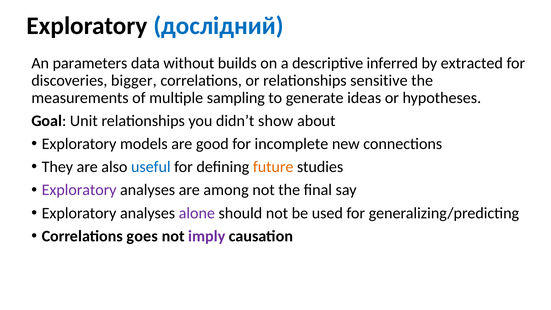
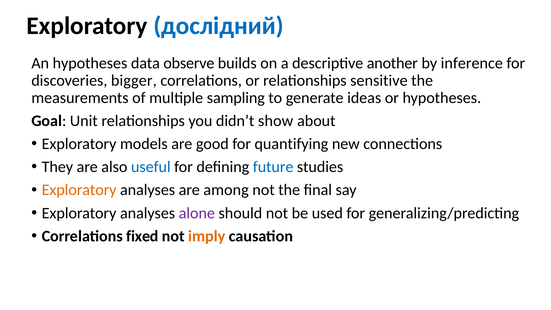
An parameters: parameters -> hypotheses
without: without -> observe
inferred: inferred -> another
extracted: extracted -> inference
incomplete: incomplete -> quantifying
future colour: orange -> blue
Exploratory at (79, 190) colour: purple -> orange
goes: goes -> fixed
imply colour: purple -> orange
